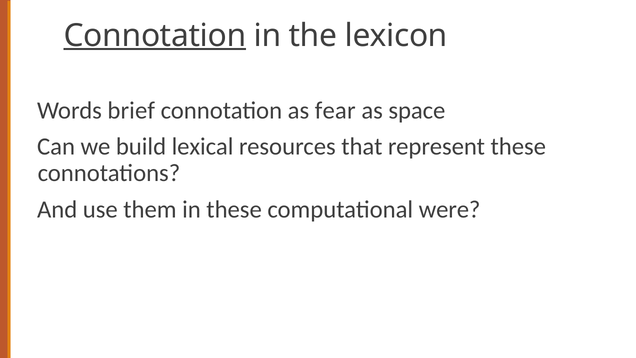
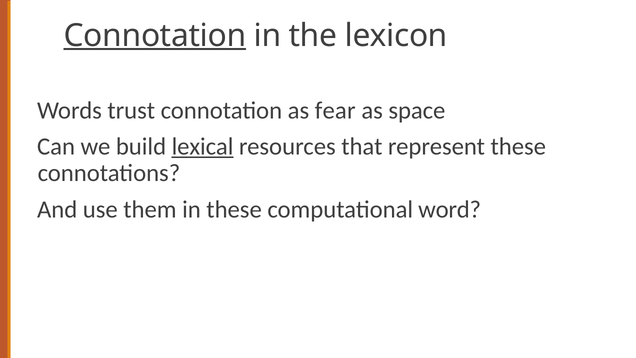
brief: brief -> trust
lexical underline: none -> present
were: were -> word
